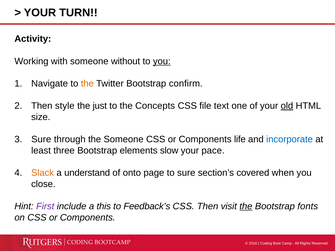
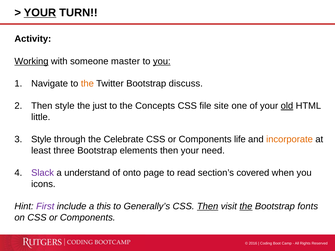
YOUR at (40, 13) underline: none -> present
Working underline: none -> present
without: without -> master
confirm: confirm -> discuss
text: text -> site
size: size -> little
Sure at (41, 139): Sure -> Style
the Someone: Someone -> Celebrate
incorporate colour: blue -> orange
elements slow: slow -> then
pace: pace -> need
Slack colour: orange -> purple
to sure: sure -> read
close: close -> icons
Feedback’s: Feedback’s -> Generally’s
Then at (208, 207) underline: none -> present
